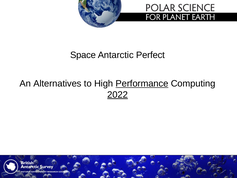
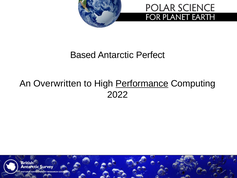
Space: Space -> Based
Alternatives: Alternatives -> Overwritten
2022 underline: present -> none
